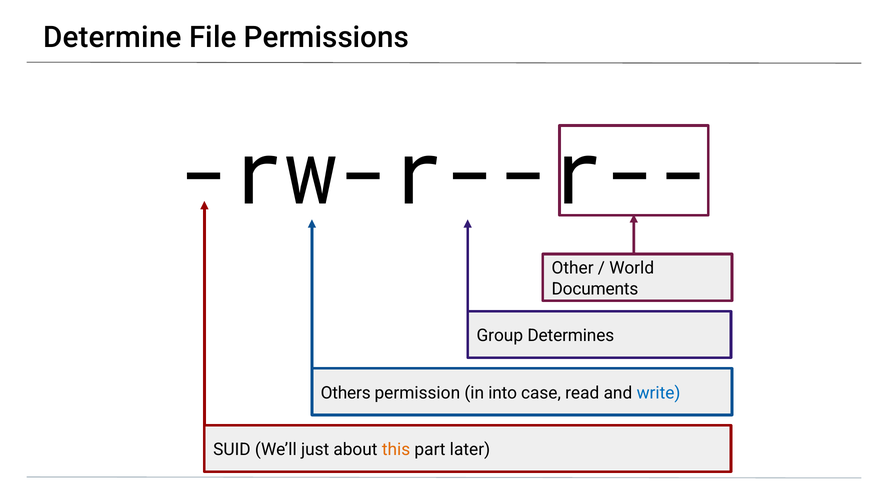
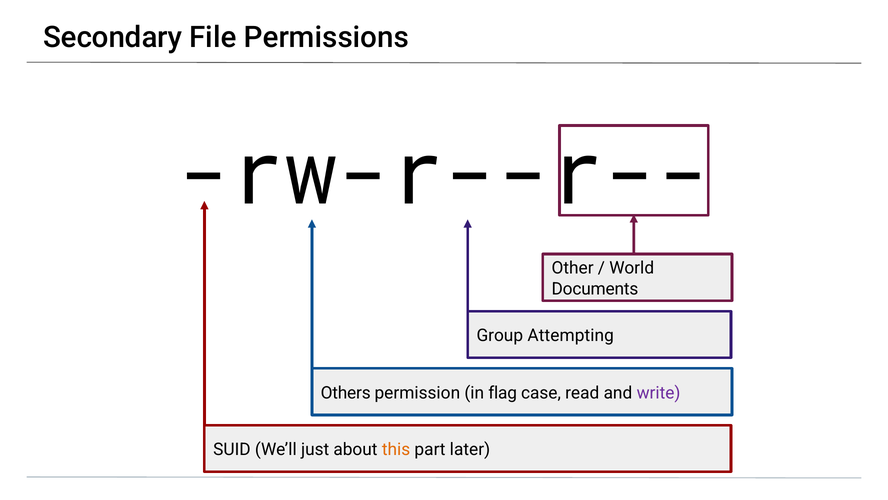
Determine: Determine -> Secondary
Determines: Determines -> Attempting
into: into -> flag
write colour: blue -> purple
